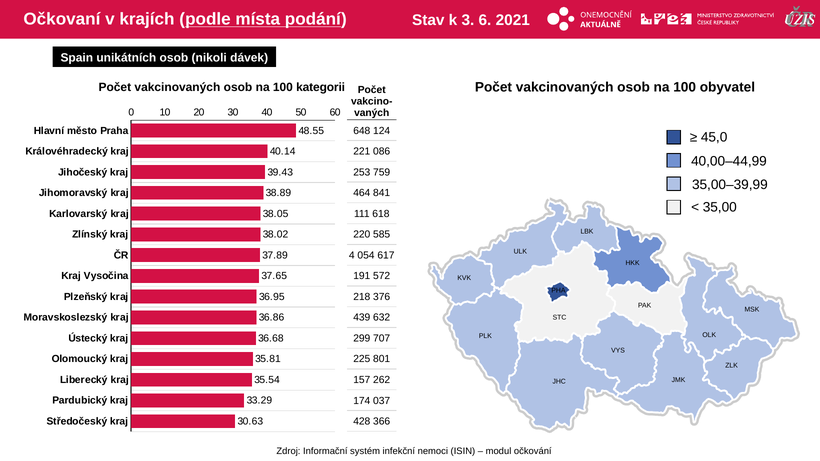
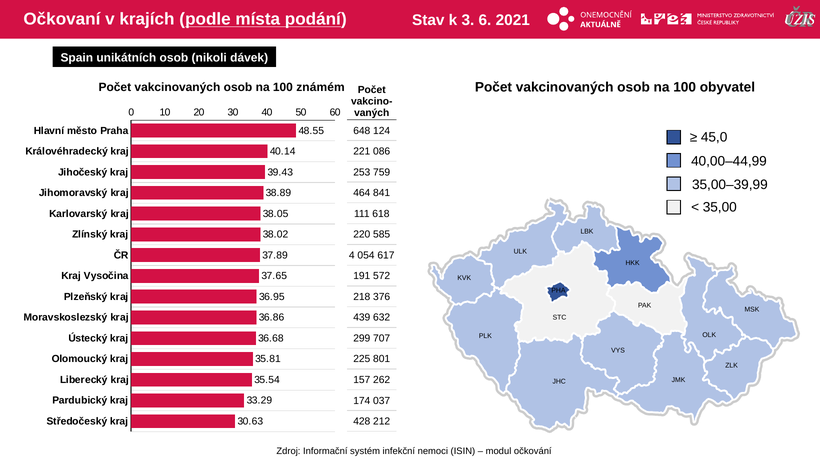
kategorii: kategorii -> známém
366: 366 -> 212
